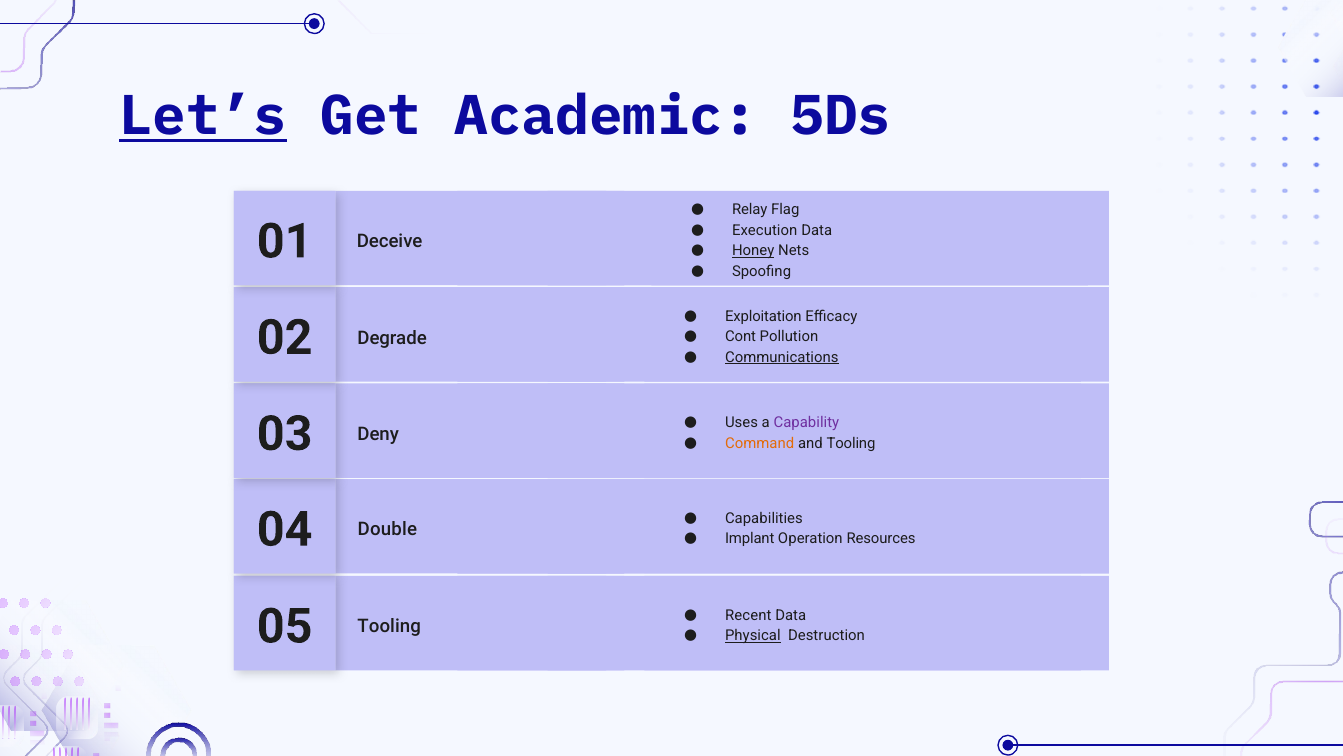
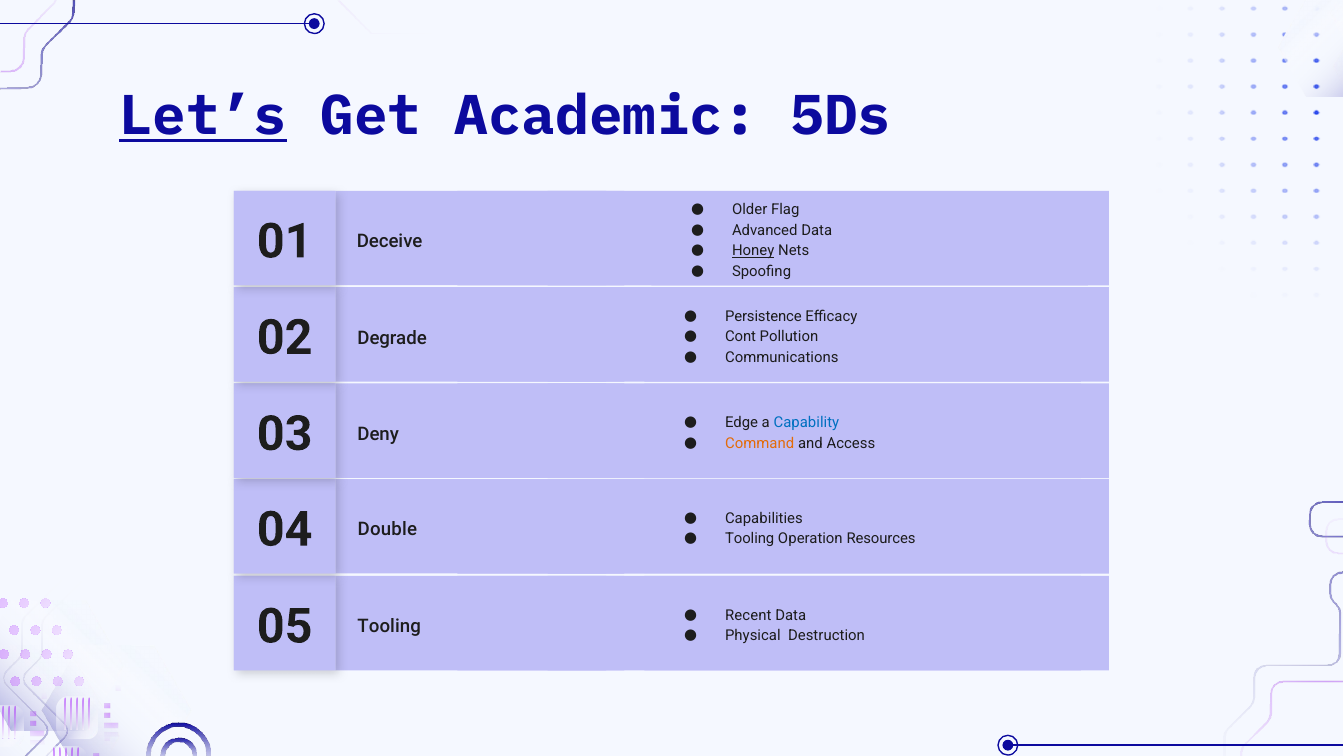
Relay: Relay -> Older
Execution: Execution -> Advanced
Exploitation: Exploitation -> Persistence
Communications underline: present -> none
Uses: Uses -> Edge
Capability colour: purple -> blue
and Tooling: Tooling -> Access
Implant at (750, 538): Implant -> Tooling
Physical underline: present -> none
